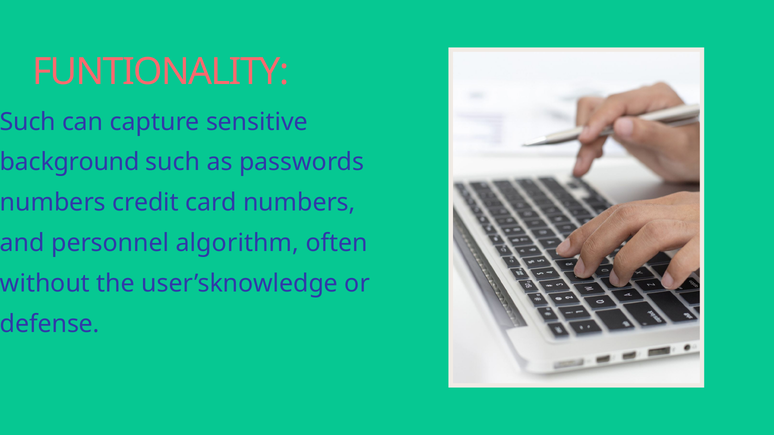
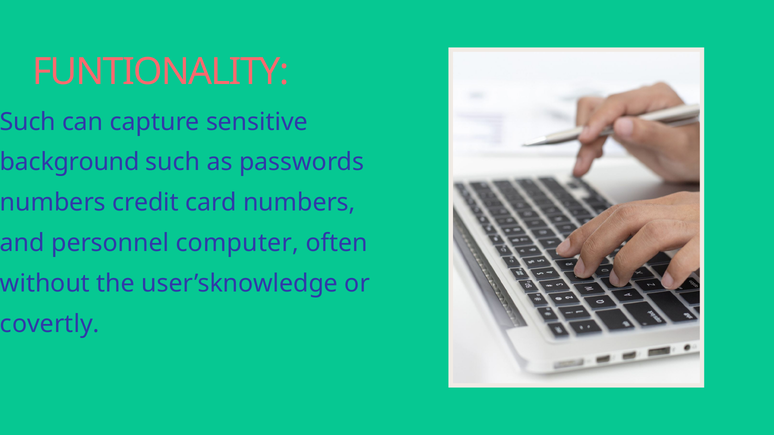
algorithm: algorithm -> computer
defense: defense -> covertly
